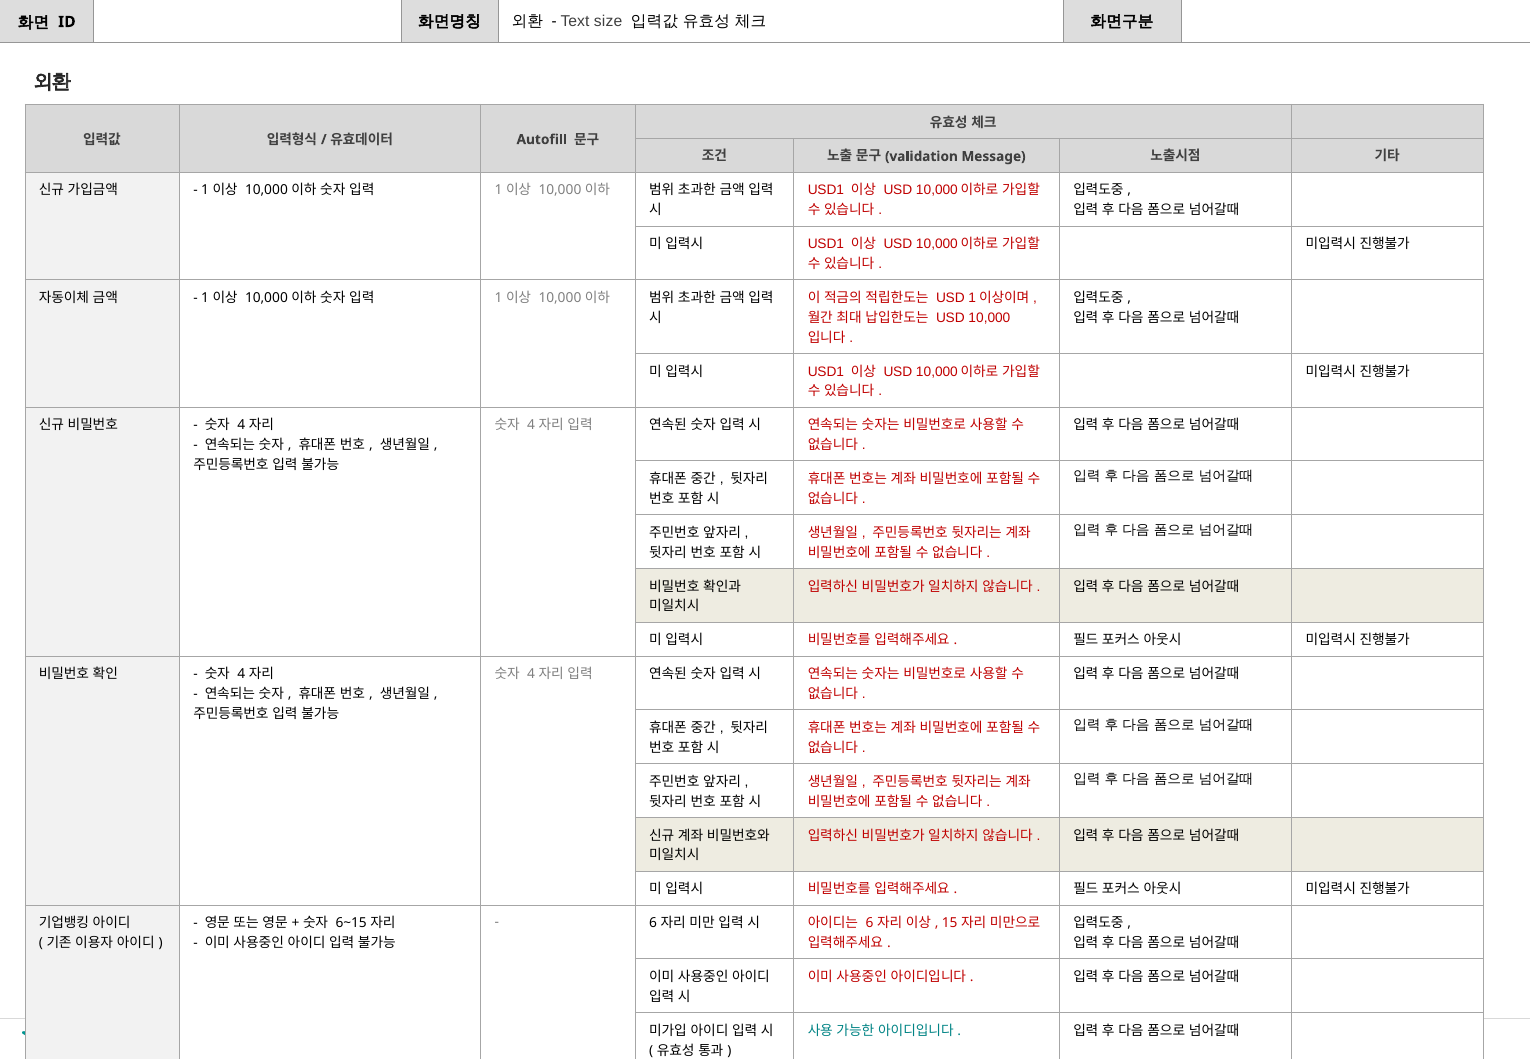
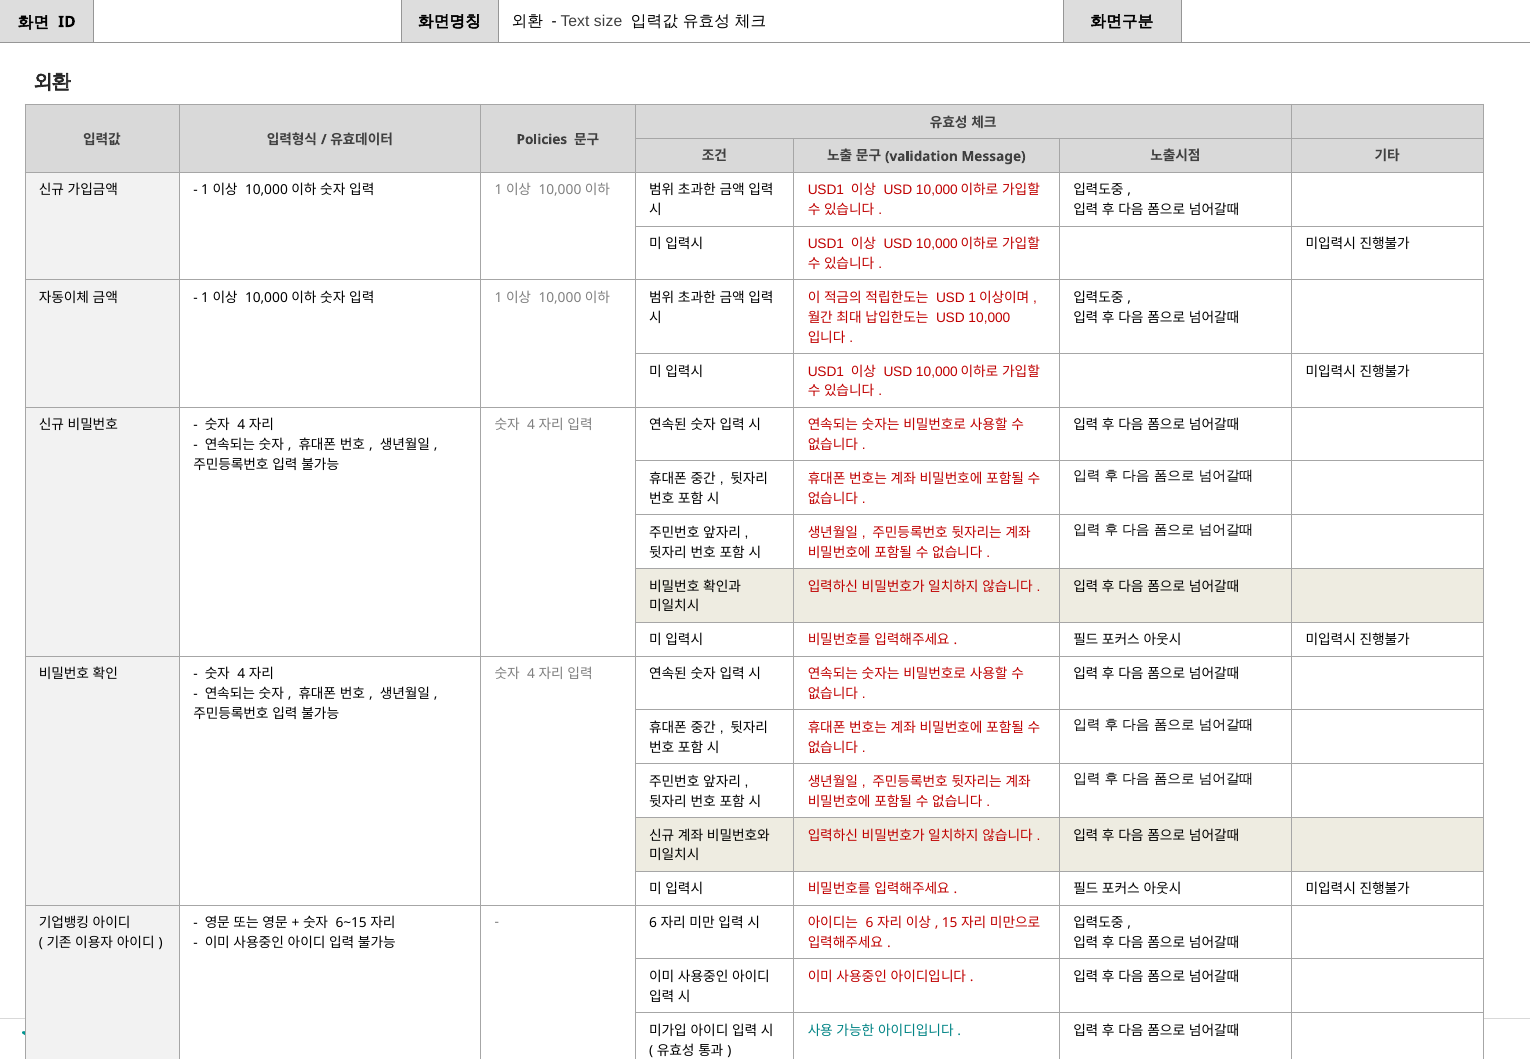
Autofill: Autofill -> Policies
